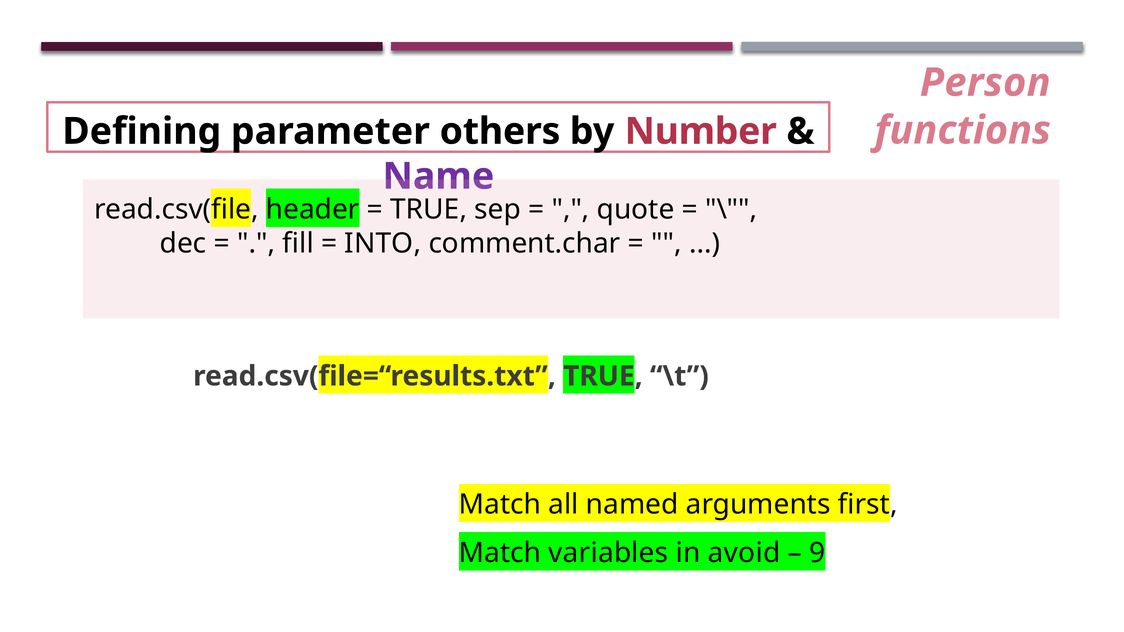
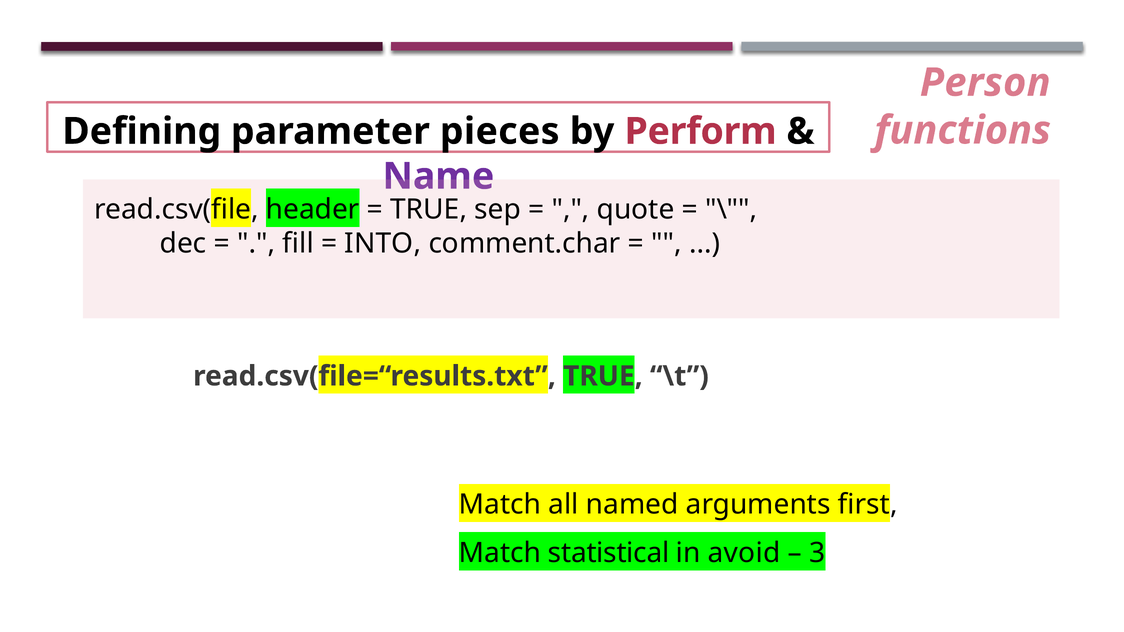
others: others -> pieces
Number: Number -> Perform
variables: variables -> statistical
9: 9 -> 3
